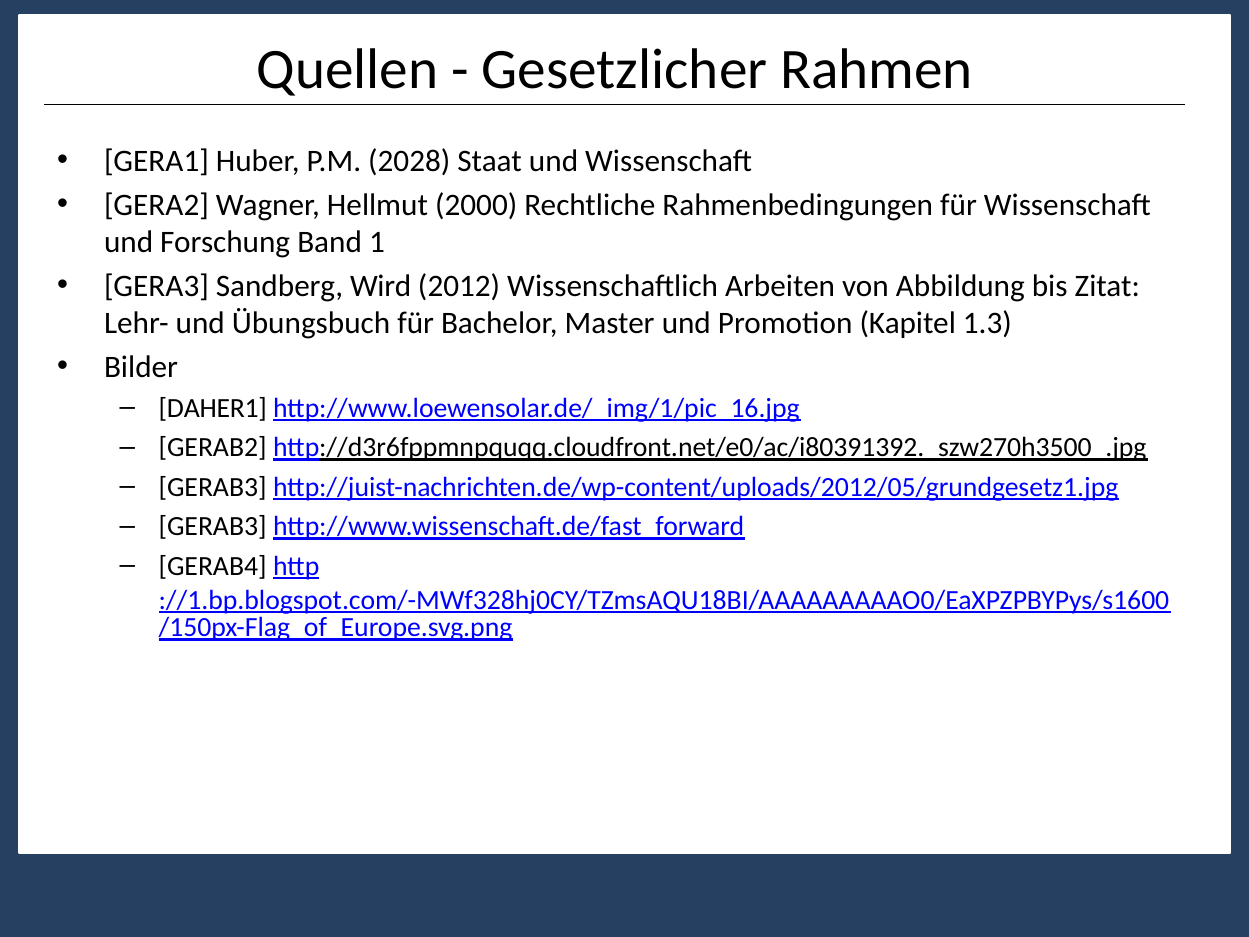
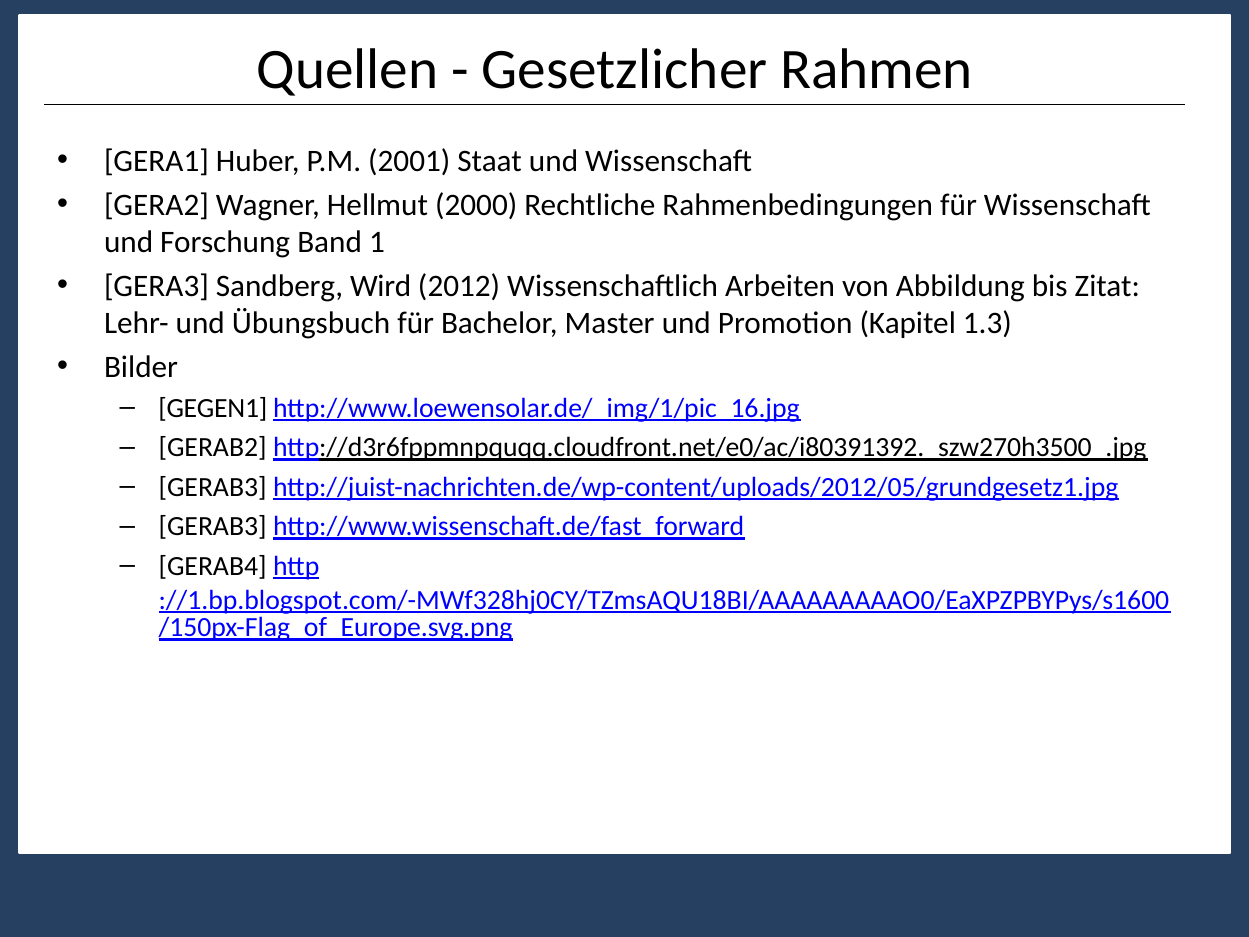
2028: 2028 -> 2001
DAHER1: DAHER1 -> GEGEN1
